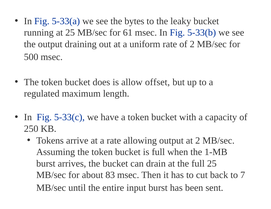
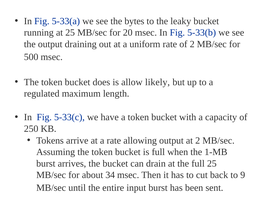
61: 61 -> 20
offset: offset -> likely
83: 83 -> 34
7: 7 -> 9
